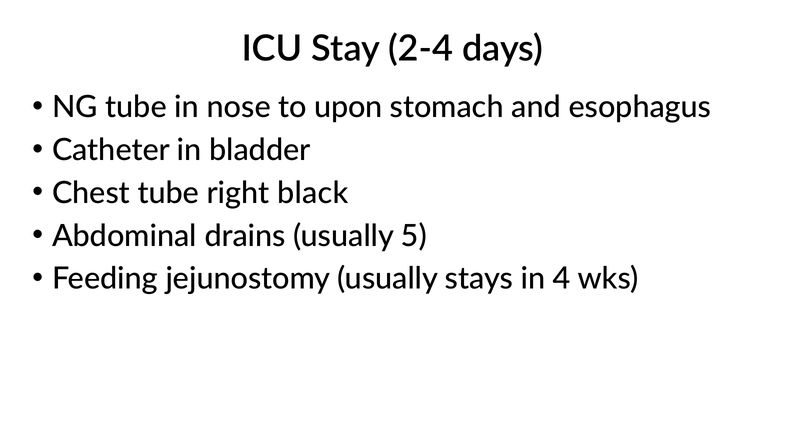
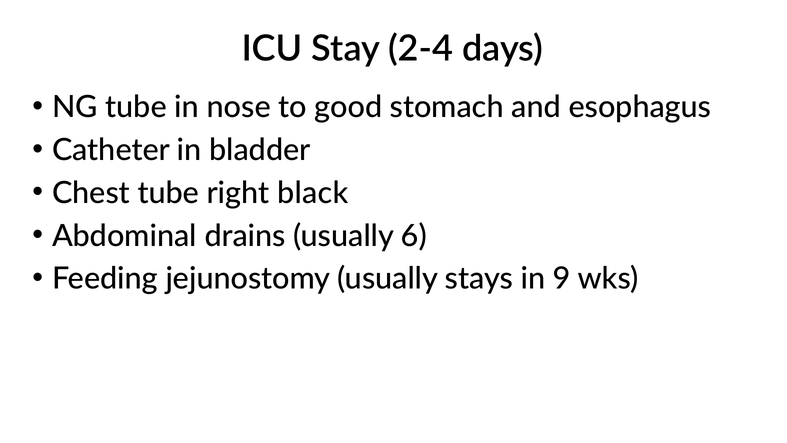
upon: upon -> good
5: 5 -> 6
4: 4 -> 9
